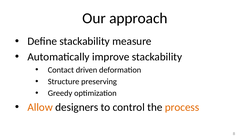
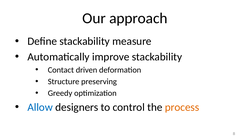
Allow colour: orange -> blue
